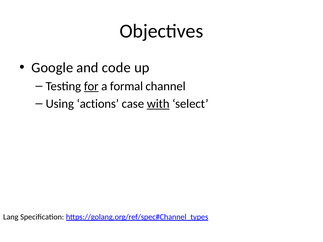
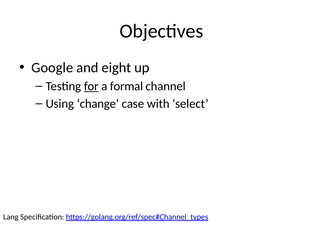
code: code -> eight
actions: actions -> change
with underline: present -> none
